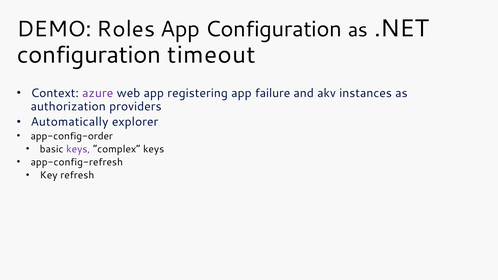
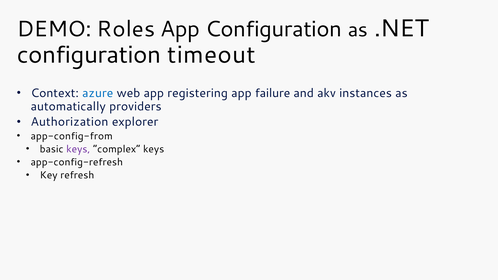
azure colour: purple -> blue
authorization: authorization -> automatically
Automatically: Automatically -> Authorization
app-config-order: app-config-order -> app-config-from
